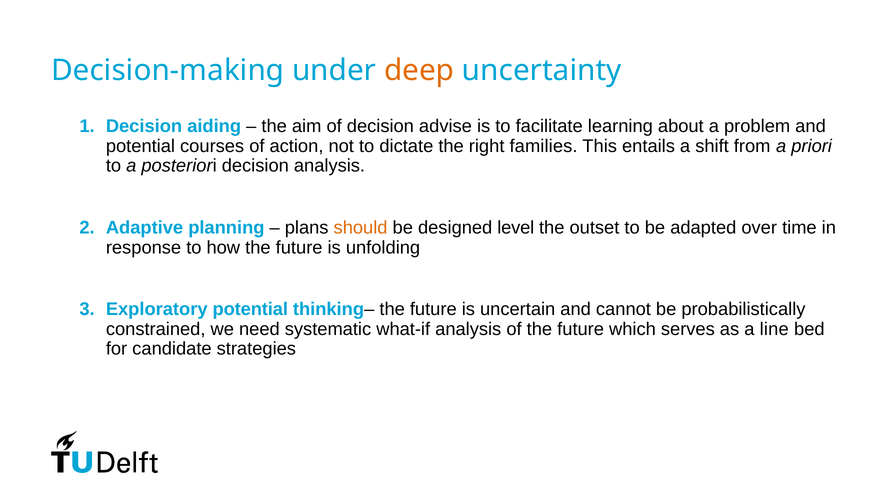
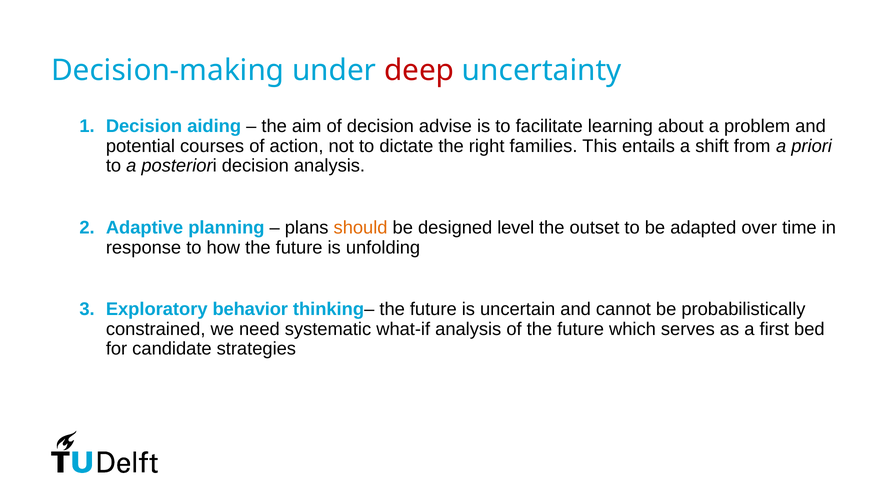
deep colour: orange -> red
Exploratory potential: potential -> behavior
line: line -> first
